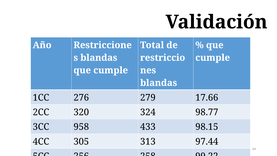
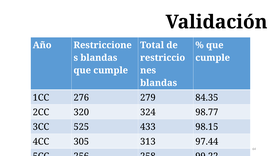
17.66: 17.66 -> 84.35
958: 958 -> 525
